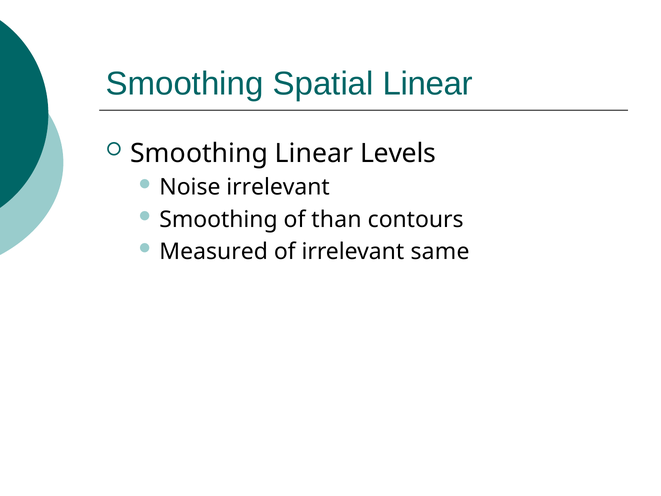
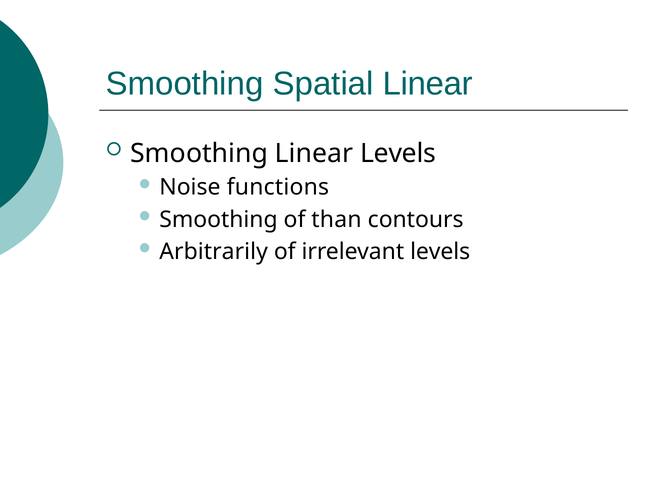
Noise irrelevant: irrelevant -> functions
Measured: Measured -> Arbitrarily
irrelevant same: same -> levels
